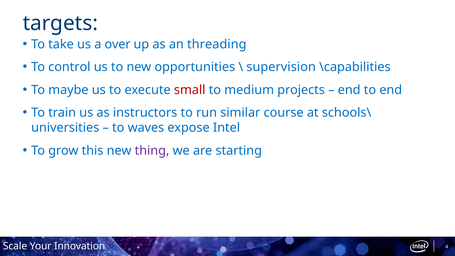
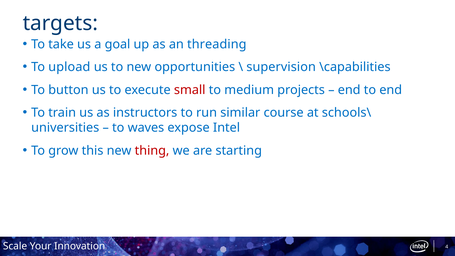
over: over -> goal
control: control -> upload
maybe: maybe -> button
thing colour: purple -> red
